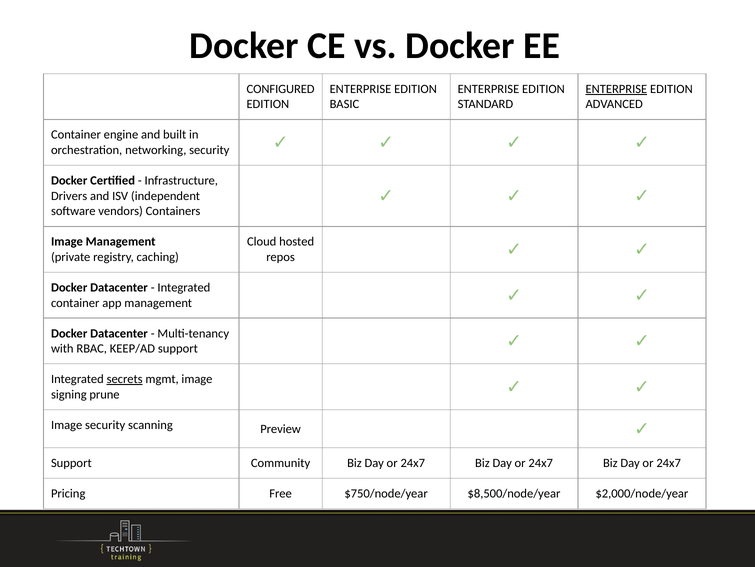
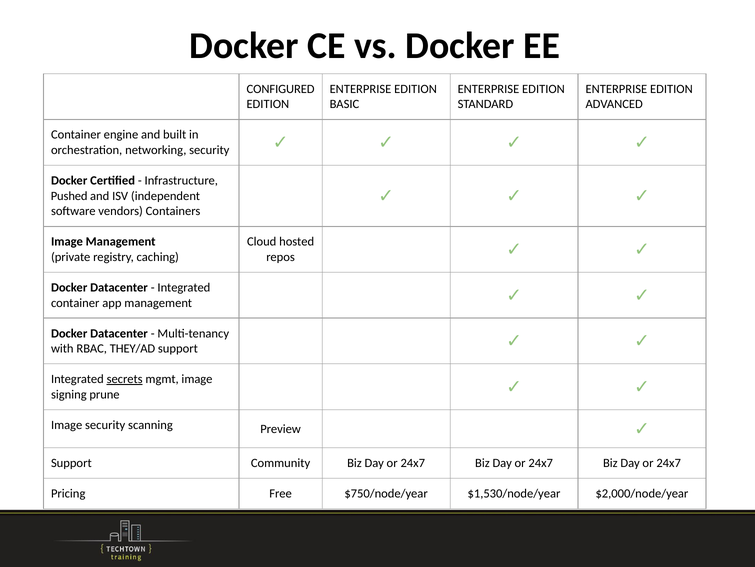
ENTERPRISE at (616, 89) underline: present -> none
Drivers: Drivers -> Pushed
KEEP/AD: KEEP/AD -> THEY/AD
$8,500/node/year: $8,500/node/year -> $1,530/node/year
